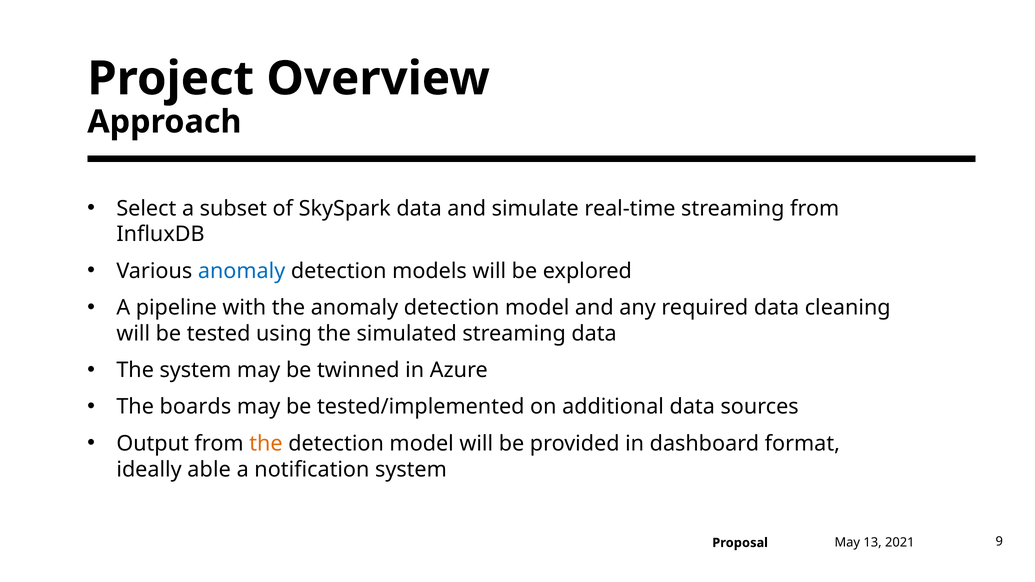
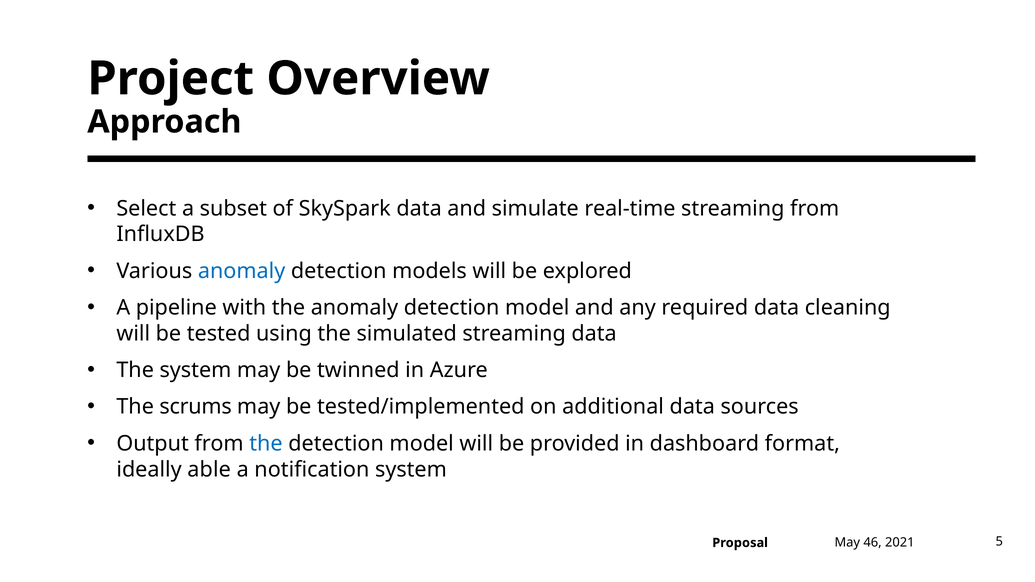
boards: boards -> scrums
the at (266, 444) colour: orange -> blue
13: 13 -> 46
9: 9 -> 5
